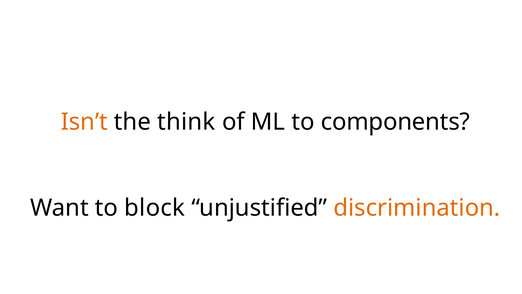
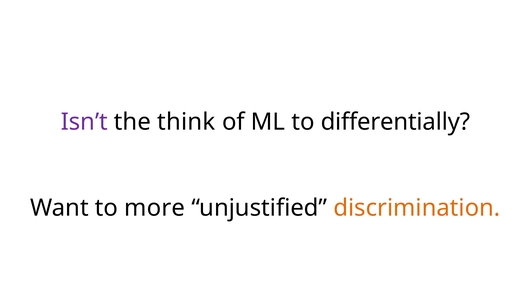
Isn’t colour: orange -> purple
components: components -> differentially
block: block -> more
